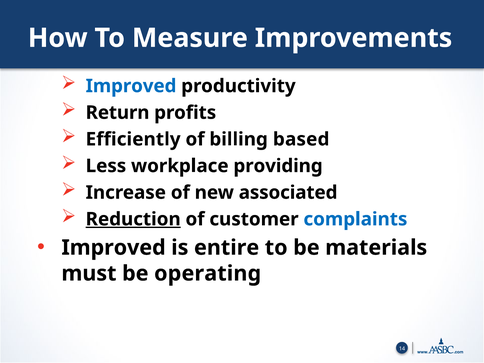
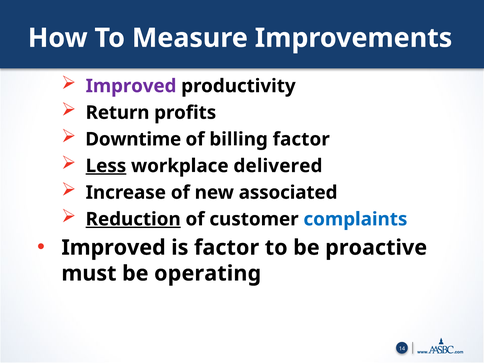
Improved at (131, 86) colour: blue -> purple
Efficiently: Efficiently -> Downtime
billing based: based -> factor
Less underline: none -> present
providing: providing -> delivered
is entire: entire -> factor
materials: materials -> proactive
